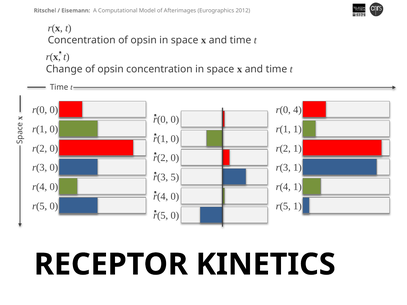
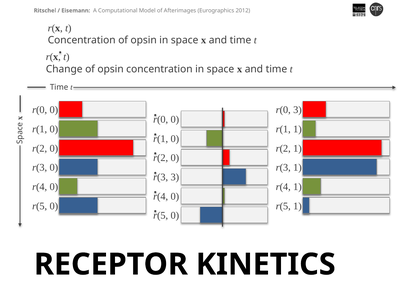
r(0 4: 4 -> 3
5 at (175, 177): 5 -> 3
